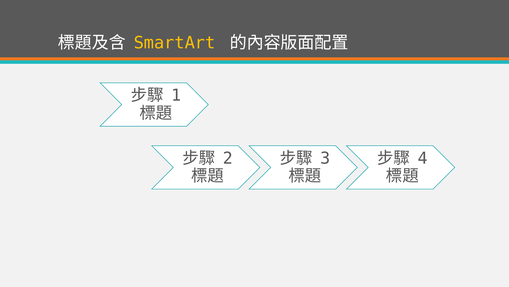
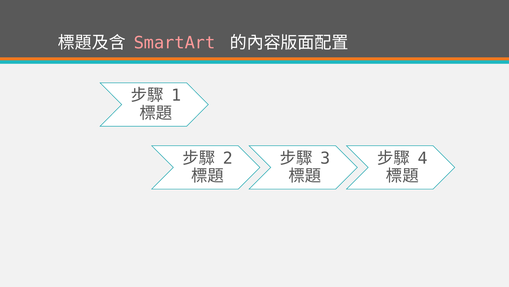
SmartArt colour: yellow -> pink
